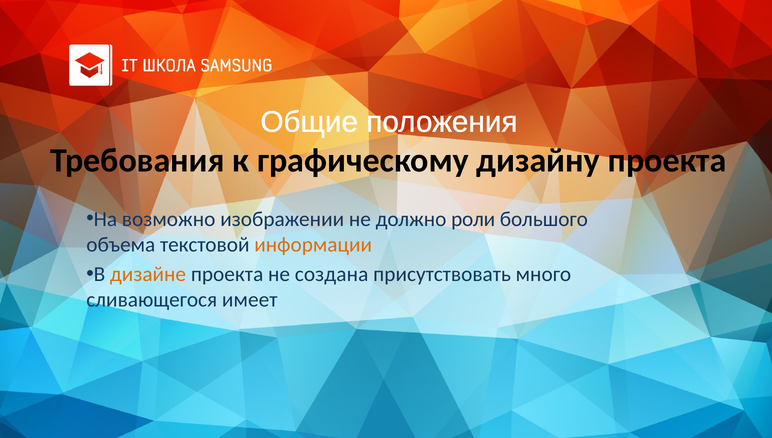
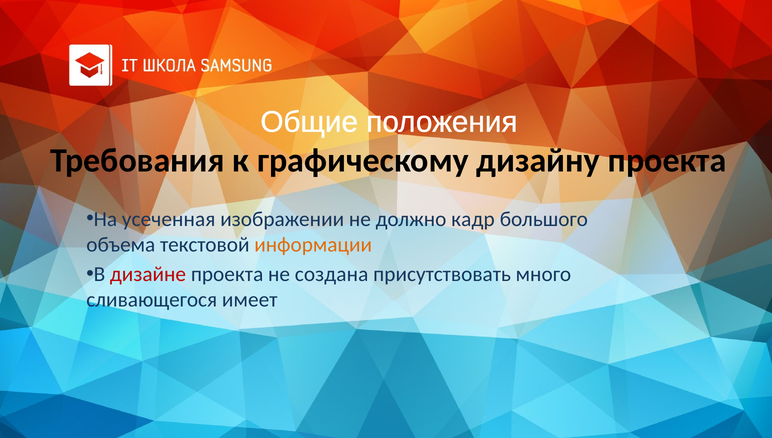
возможно: возможно -> усеченная
роли: роли -> кадр
дизайне colour: orange -> red
